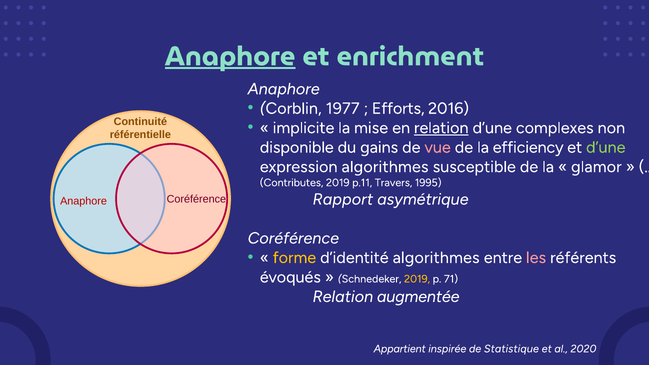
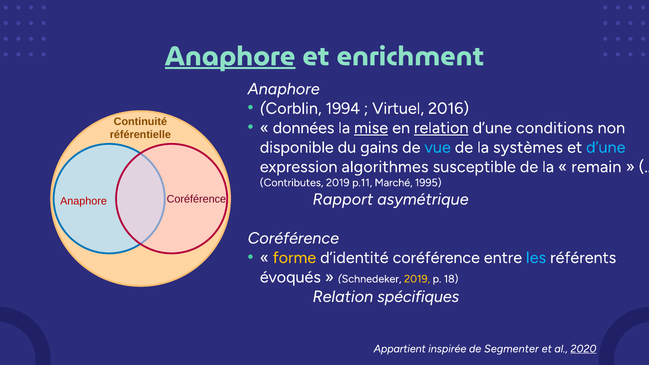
1977: 1977 -> 1994
Efforts: Efforts -> Virtuel
implicite: implicite -> données
mise underline: none -> present
complexes: complexes -> conditions
vue colour: pink -> light blue
efficiency: efficiency -> systèmes
d’une at (606, 147) colour: light green -> light blue
glamor: glamor -> remain
Travers: Travers -> Marché
d’identité algorithmes: algorithmes -> coréférence
les colour: pink -> light blue
71: 71 -> 18
augmentée: augmentée -> spécifiques
Statistique: Statistique -> Segmenter
2020 underline: none -> present
